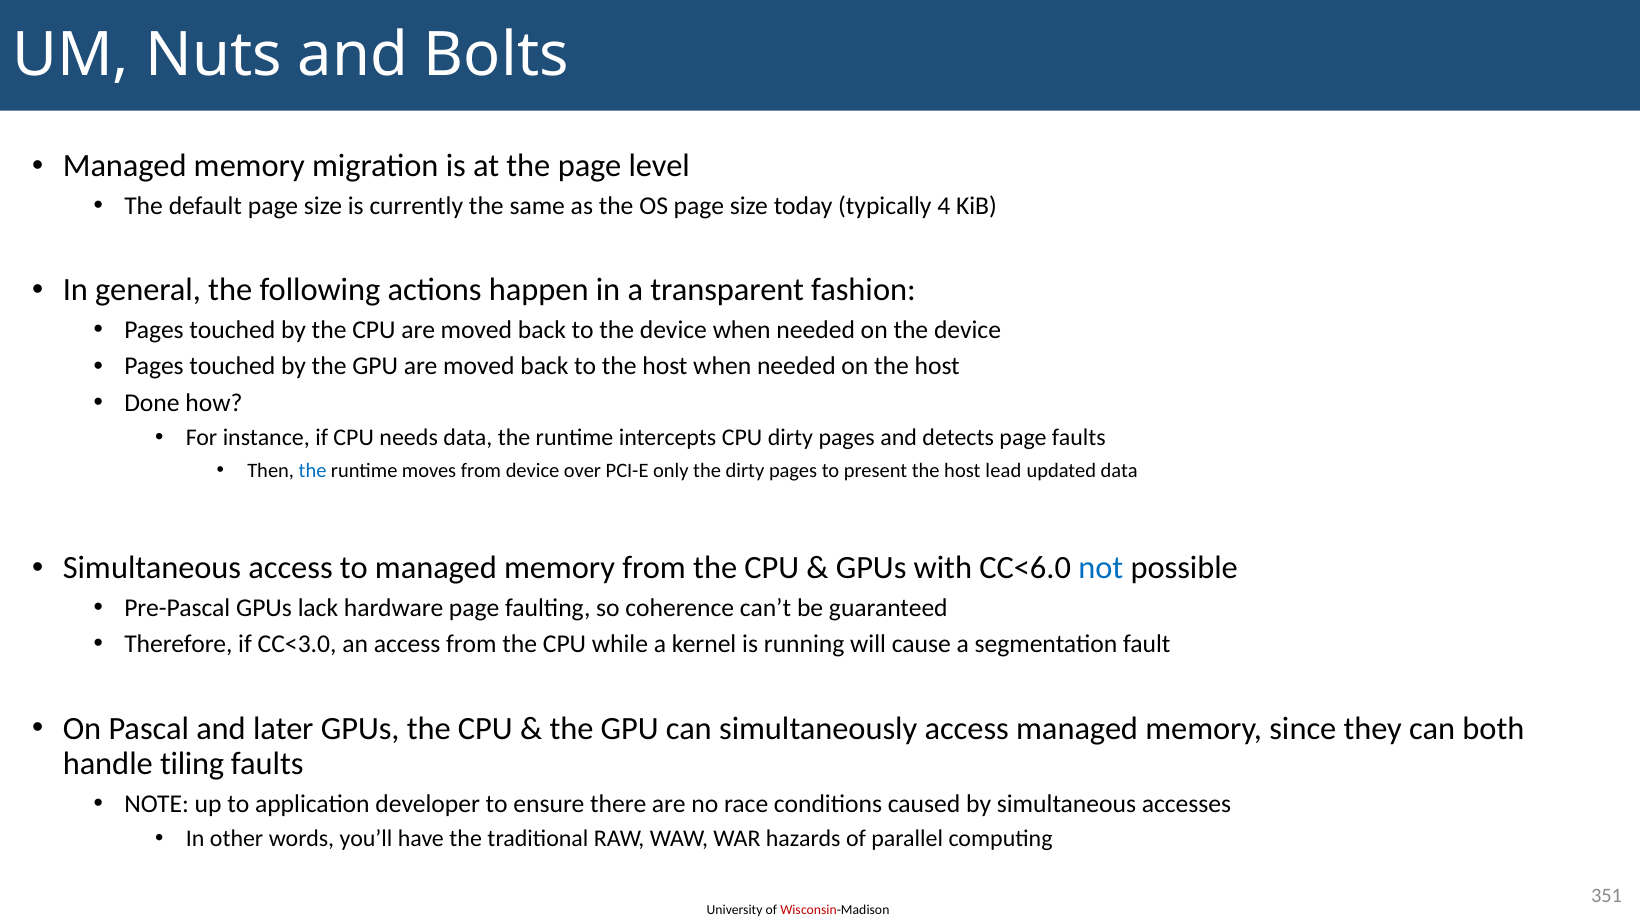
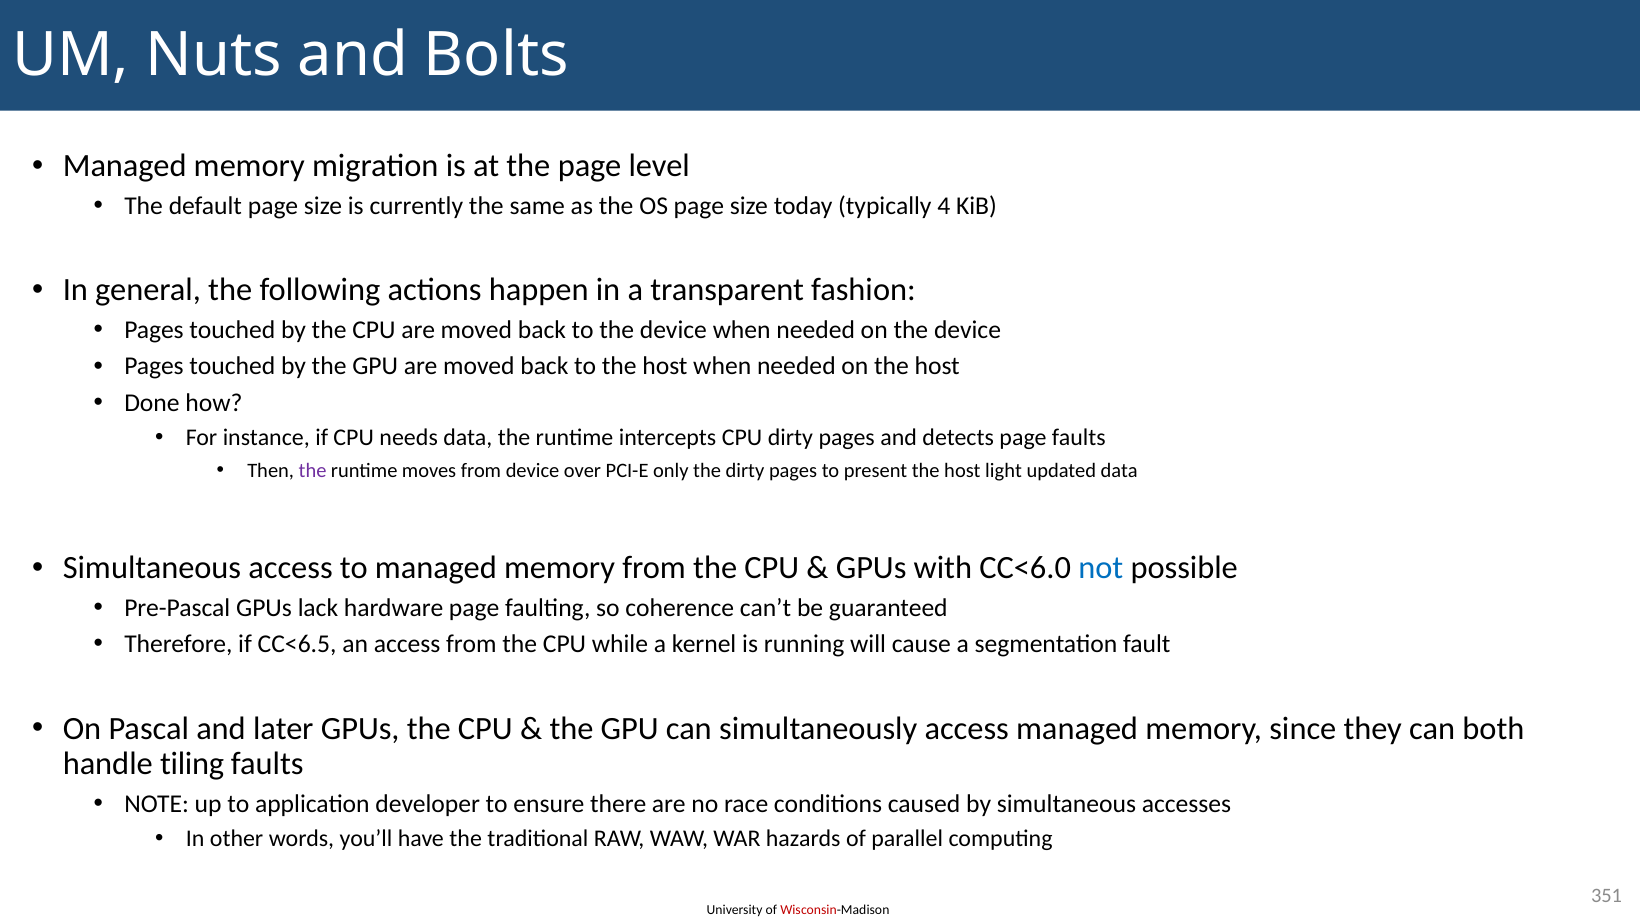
the at (313, 471) colour: blue -> purple
lead: lead -> light
CC<3.0: CC<3.0 -> CC<6.5
